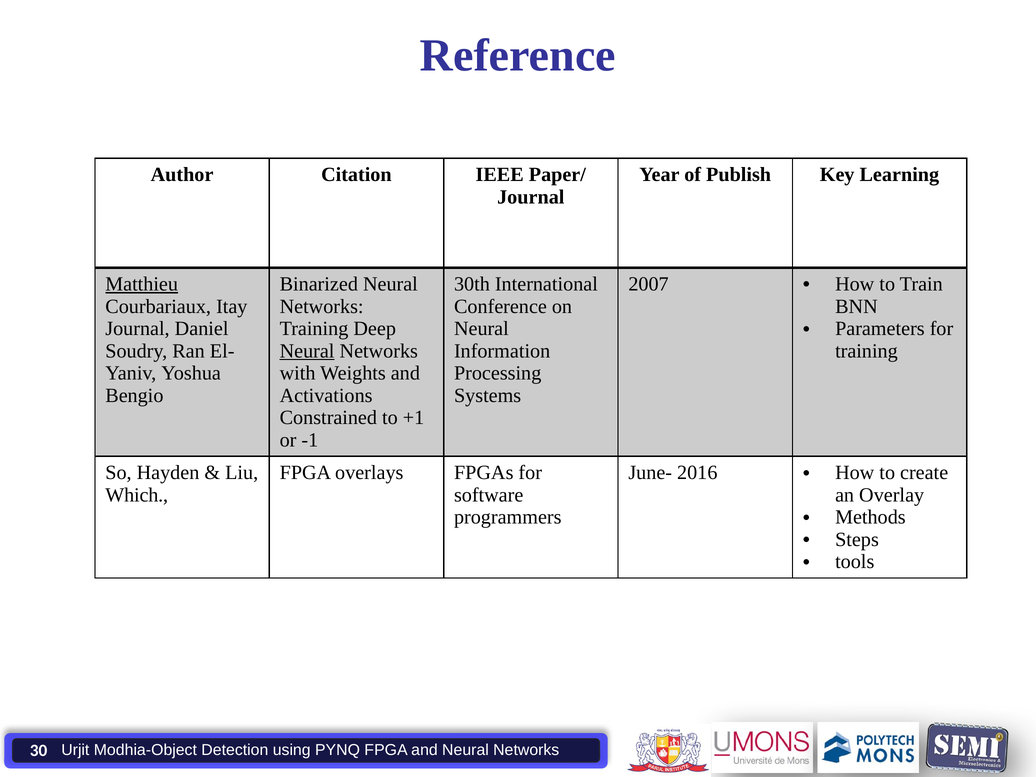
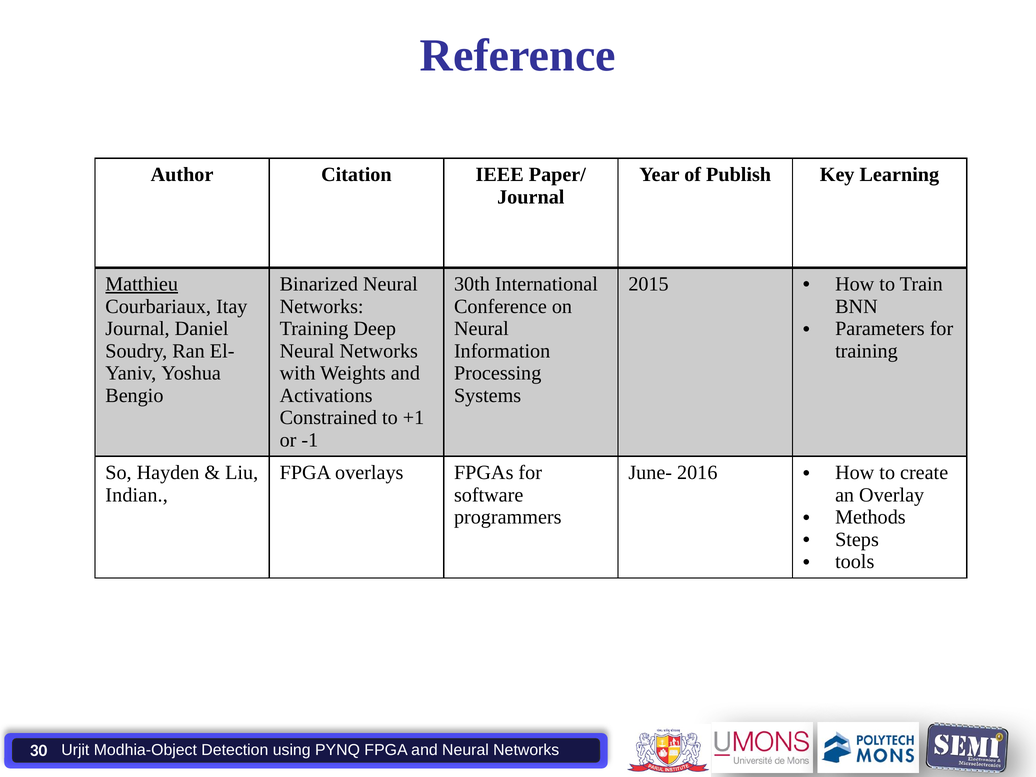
2007: 2007 -> 2015
Neural at (307, 351) underline: present -> none
Which: Which -> Indian
